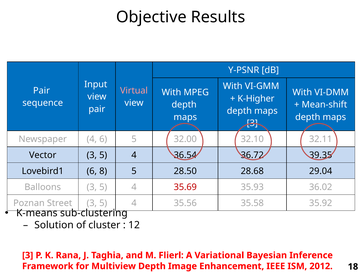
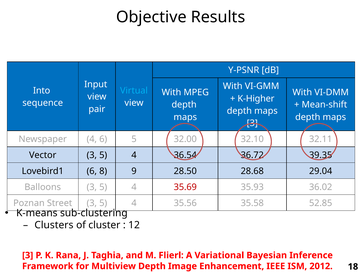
Pair at (42, 90): Pair -> Into
Virtual colour: pink -> light blue
8 5: 5 -> 9
35.92: 35.92 -> 52.85
Solution: Solution -> Clusters
